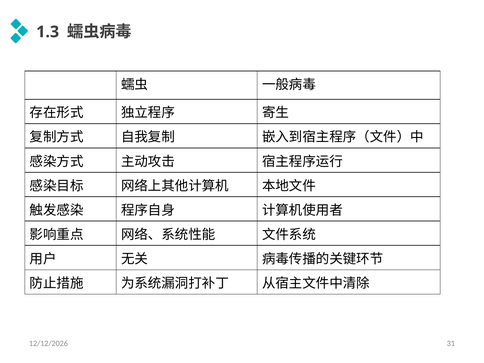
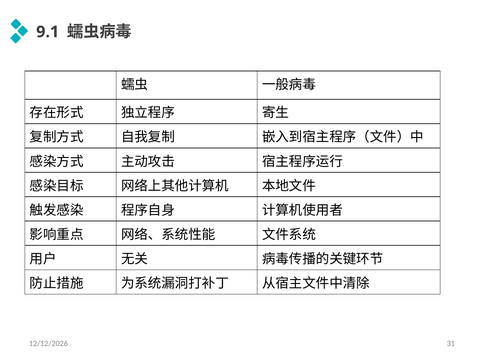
1.3: 1.3 -> 9.1
